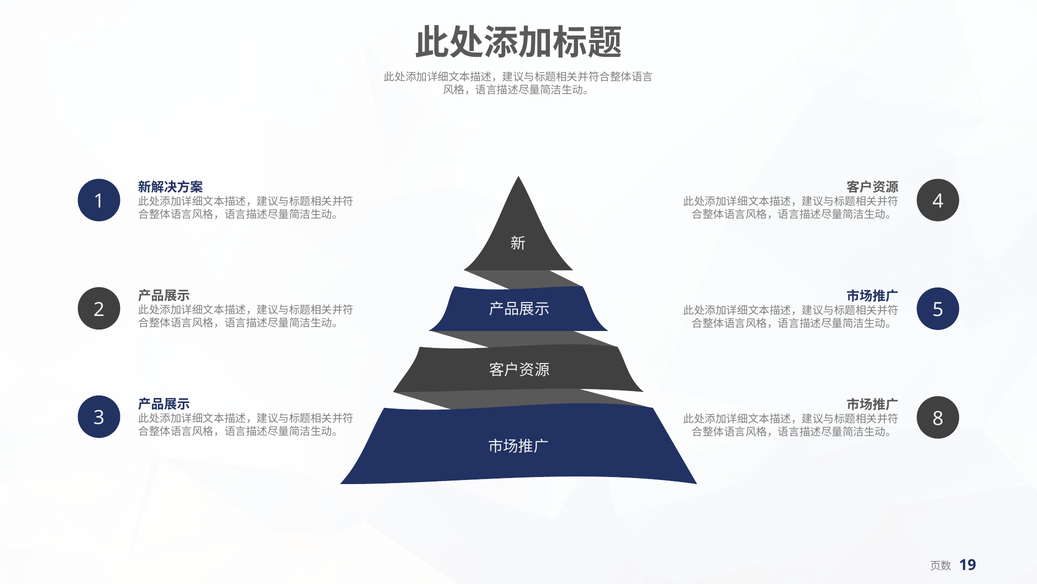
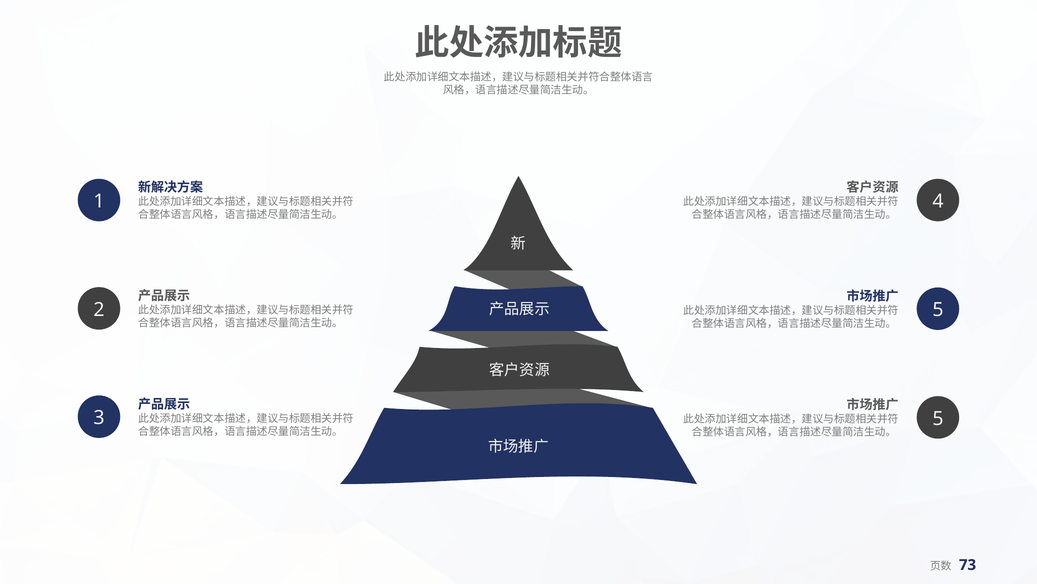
8 at (938, 418): 8 -> 5
19: 19 -> 73
